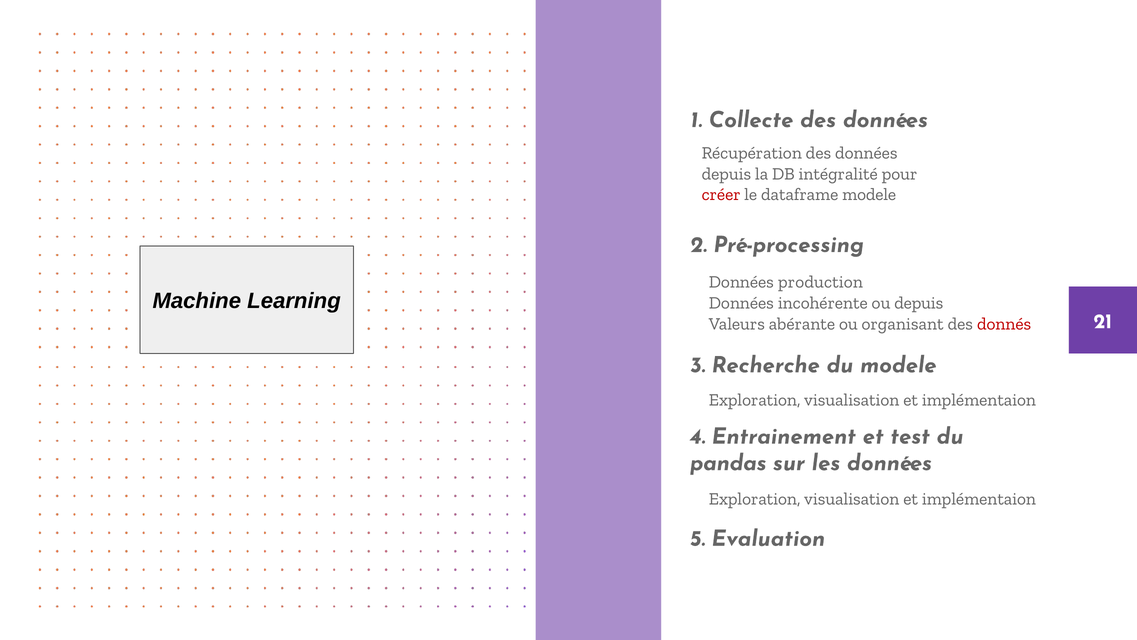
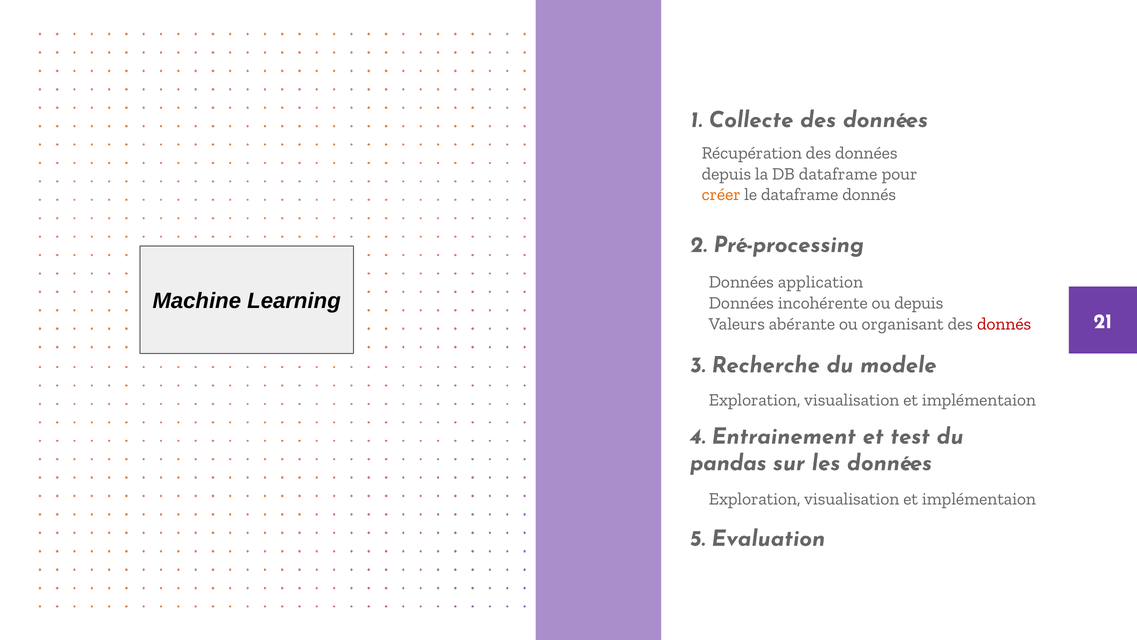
DB intégralité: intégralité -> dataframe
créer colour: red -> orange
dataframe modele: modele -> donnés
production: production -> application
